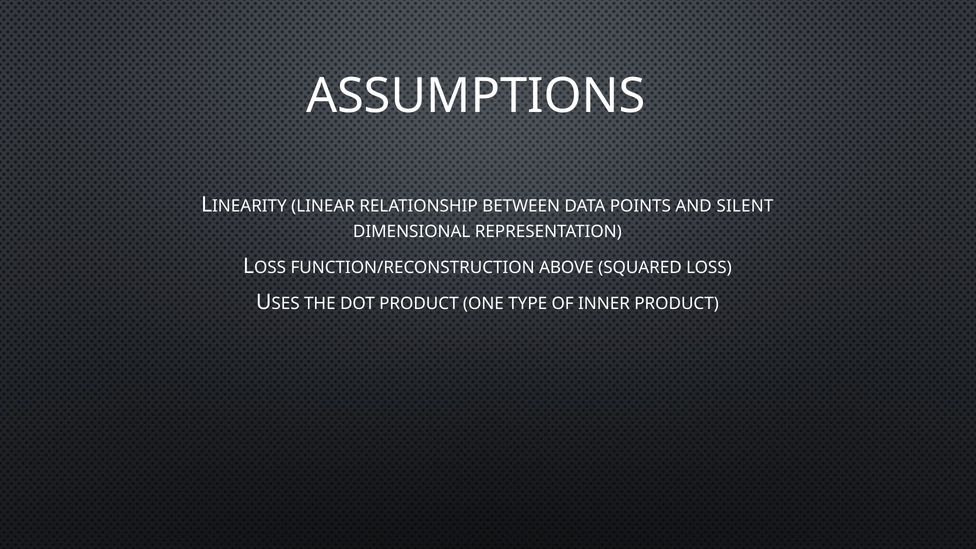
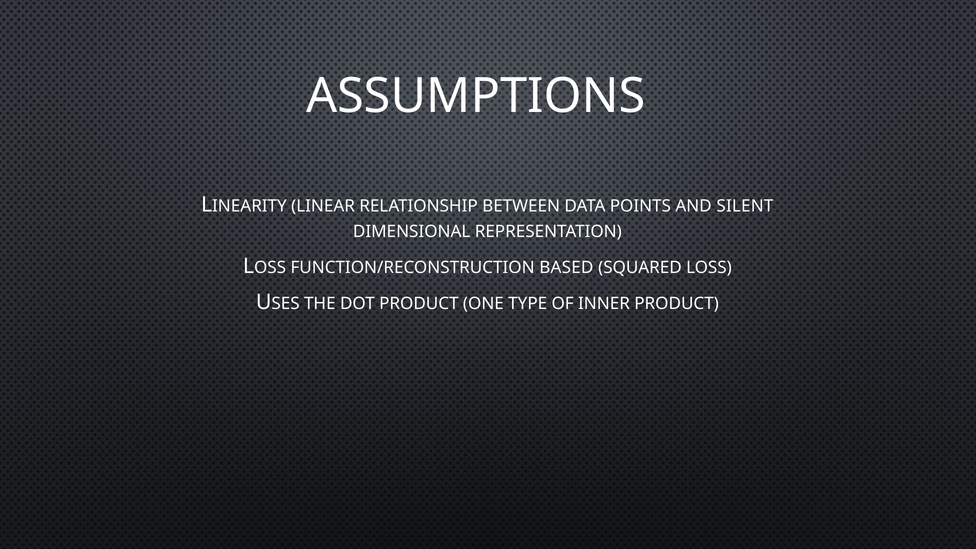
ABOVE: ABOVE -> BASED
